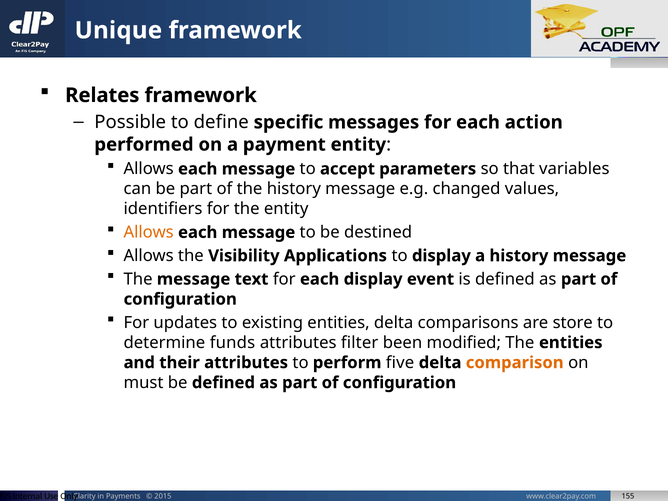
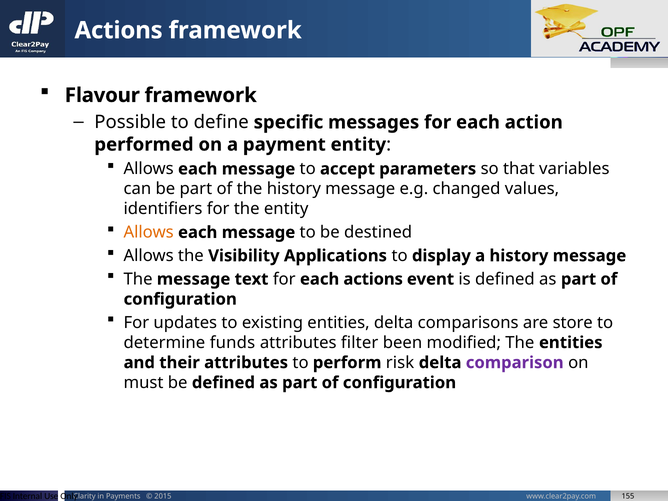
Unique at (118, 30): Unique -> Actions
Relates: Relates -> Flavour
each display: display -> actions
five: five -> risk
comparison colour: orange -> purple
